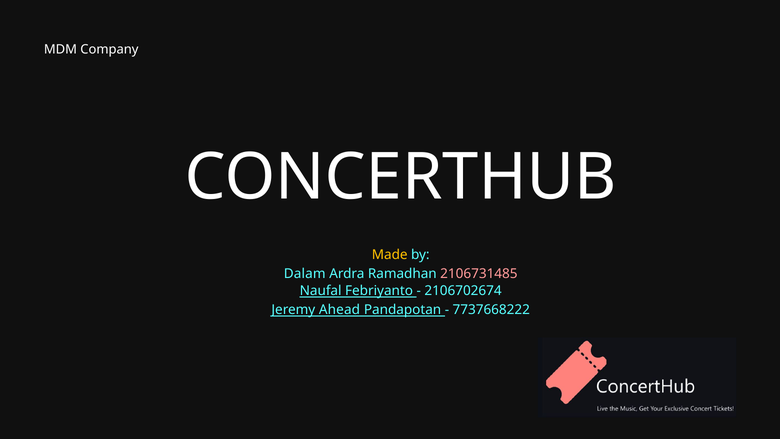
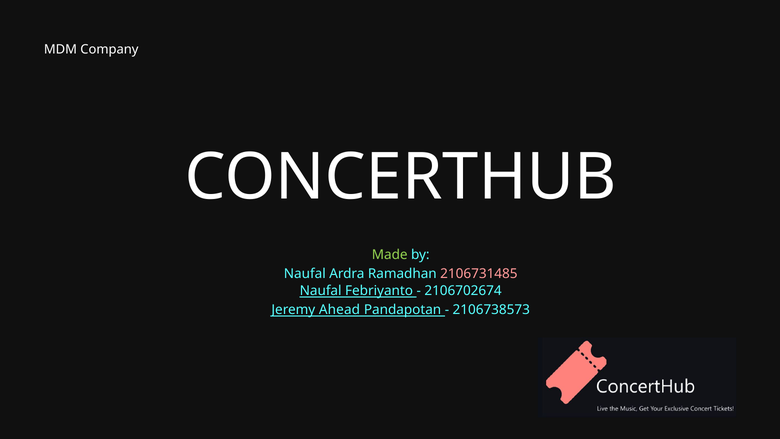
Made colour: yellow -> light green
Dalam at (305, 274): Dalam -> Naufal
7737668222: 7737668222 -> 2106738573
